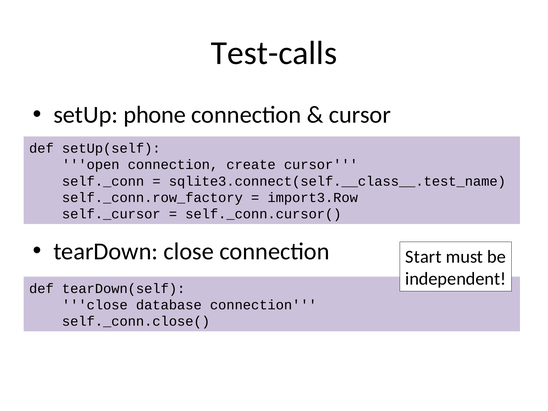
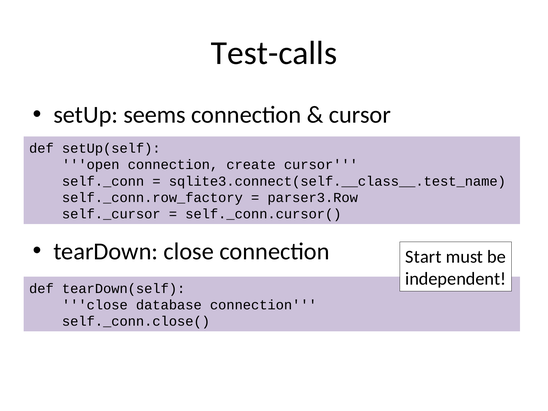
phone: phone -> seems
import3.Row: import3.Row -> parser3.Row
